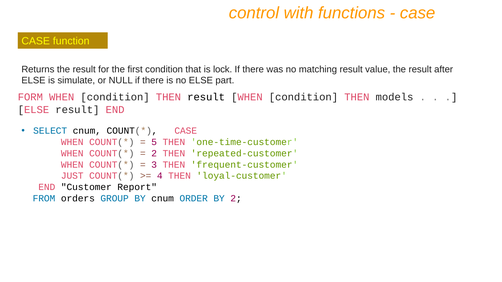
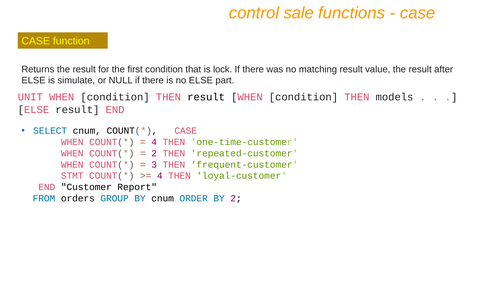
with: with -> sale
FORM: FORM -> UNIT
5 at (154, 142): 5 -> 4
JUST: JUST -> STMT
